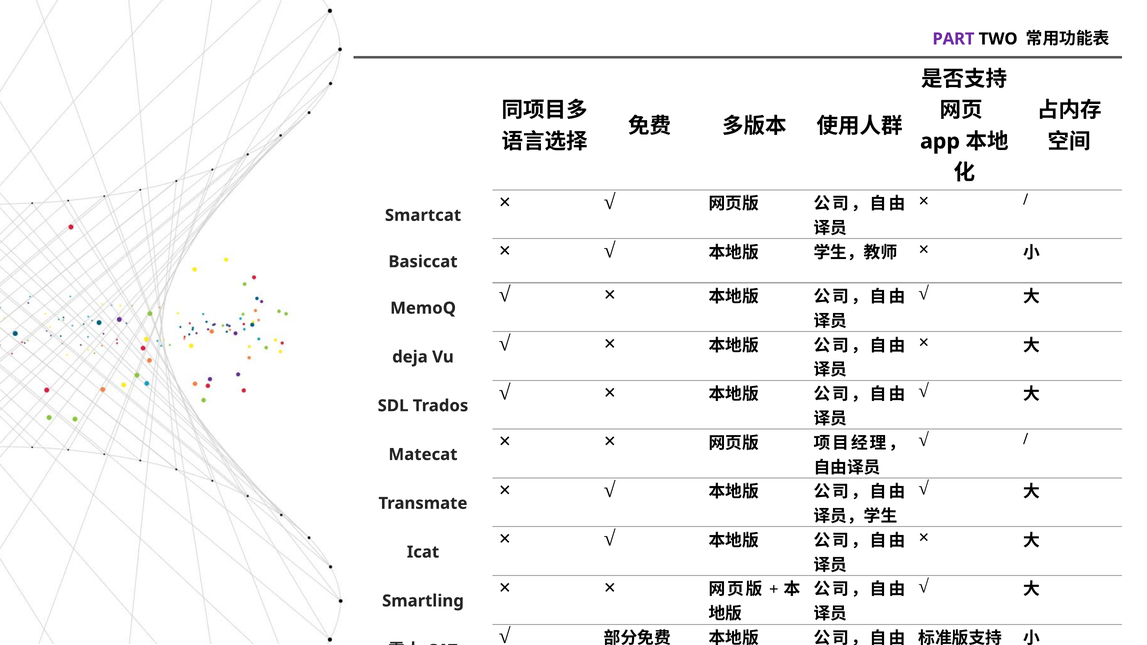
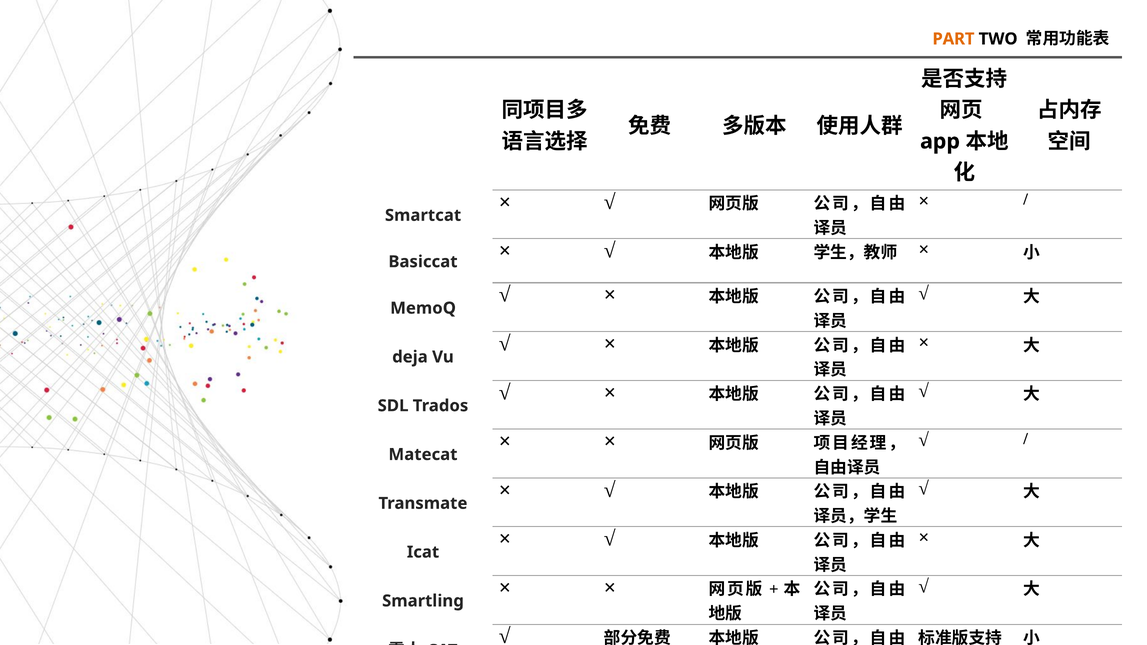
PART colour: purple -> orange
